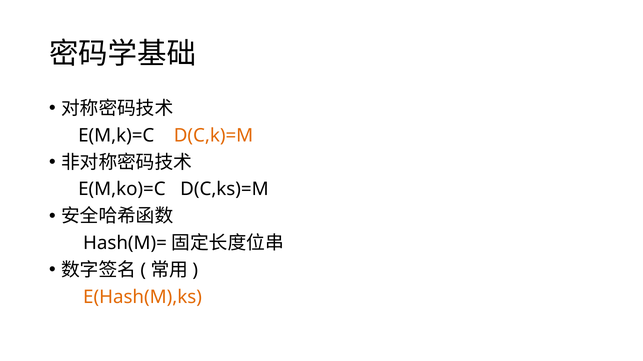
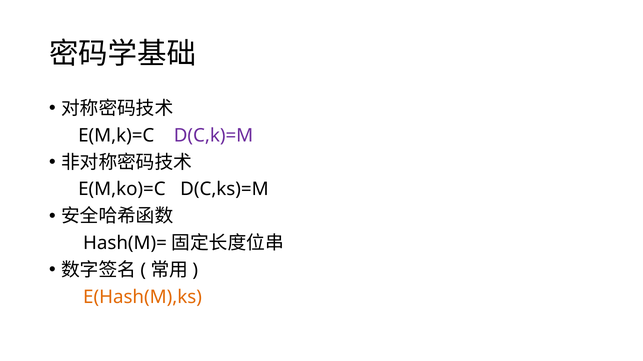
D(C,k)=M colour: orange -> purple
